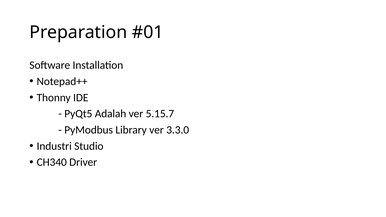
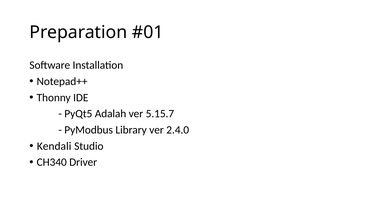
3.3.0: 3.3.0 -> 2.4.0
Industri: Industri -> Kendali
